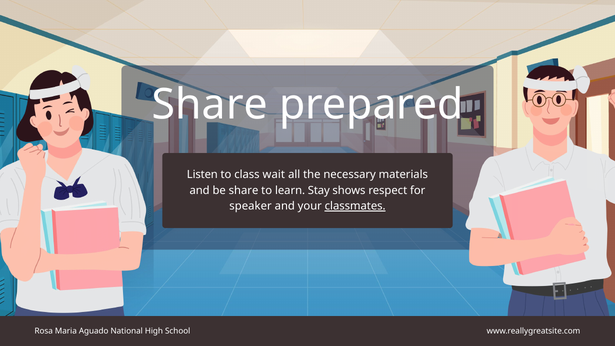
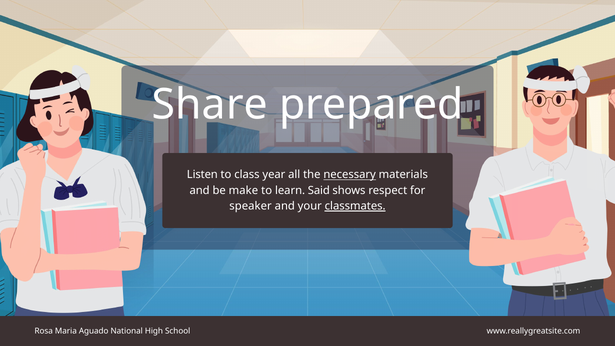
wait: wait -> year
necessary underline: none -> present
be share: share -> make
Stay: Stay -> Said
